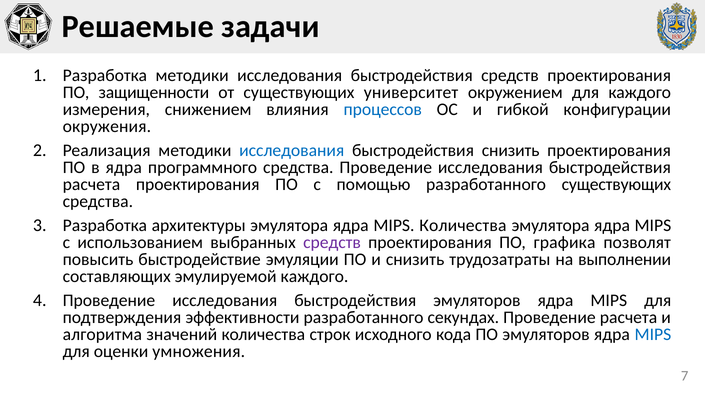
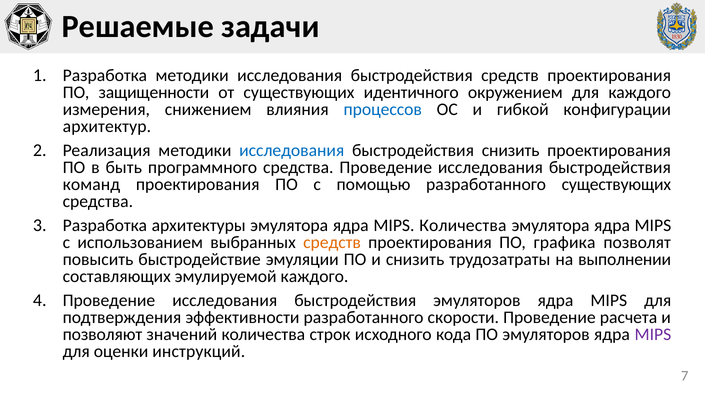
университет: университет -> идентичного
окружения: окружения -> архитектур
в ядра: ядра -> быть
расчета at (91, 185): расчета -> команд
средств at (332, 243) colour: purple -> orange
секундах: секундах -> скорости
алгоритма: алгоритма -> позволяют
MIPS at (653, 335) colour: blue -> purple
умножения: умножения -> инструкций
